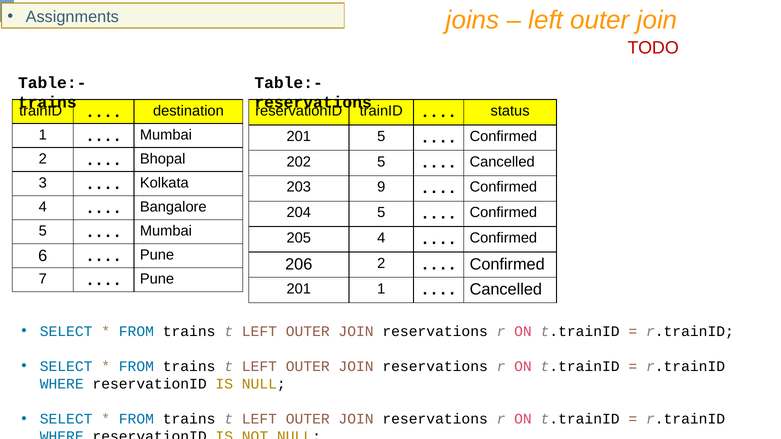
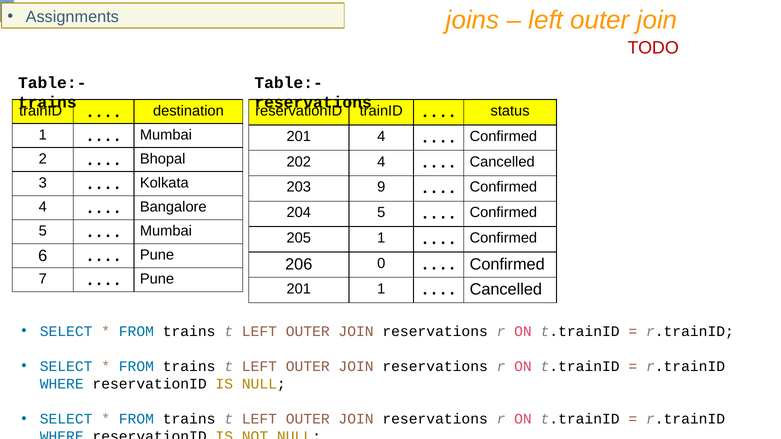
201 5: 5 -> 4
202 5: 5 -> 4
205 4: 4 -> 1
206 2: 2 -> 0
